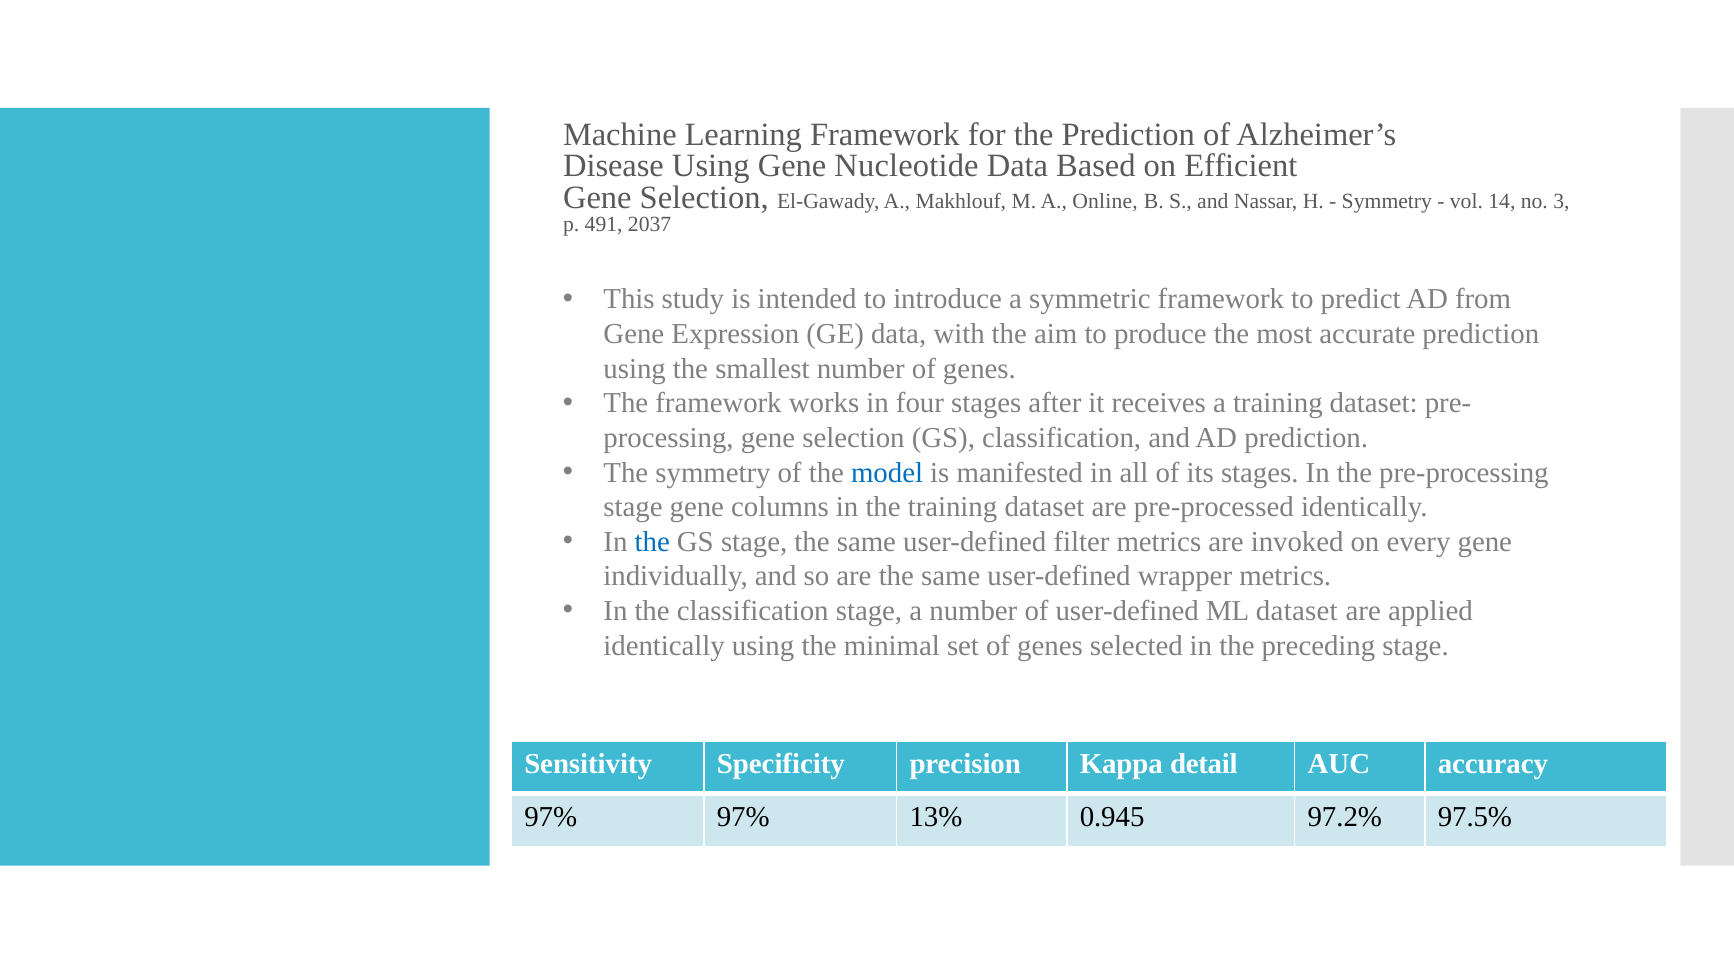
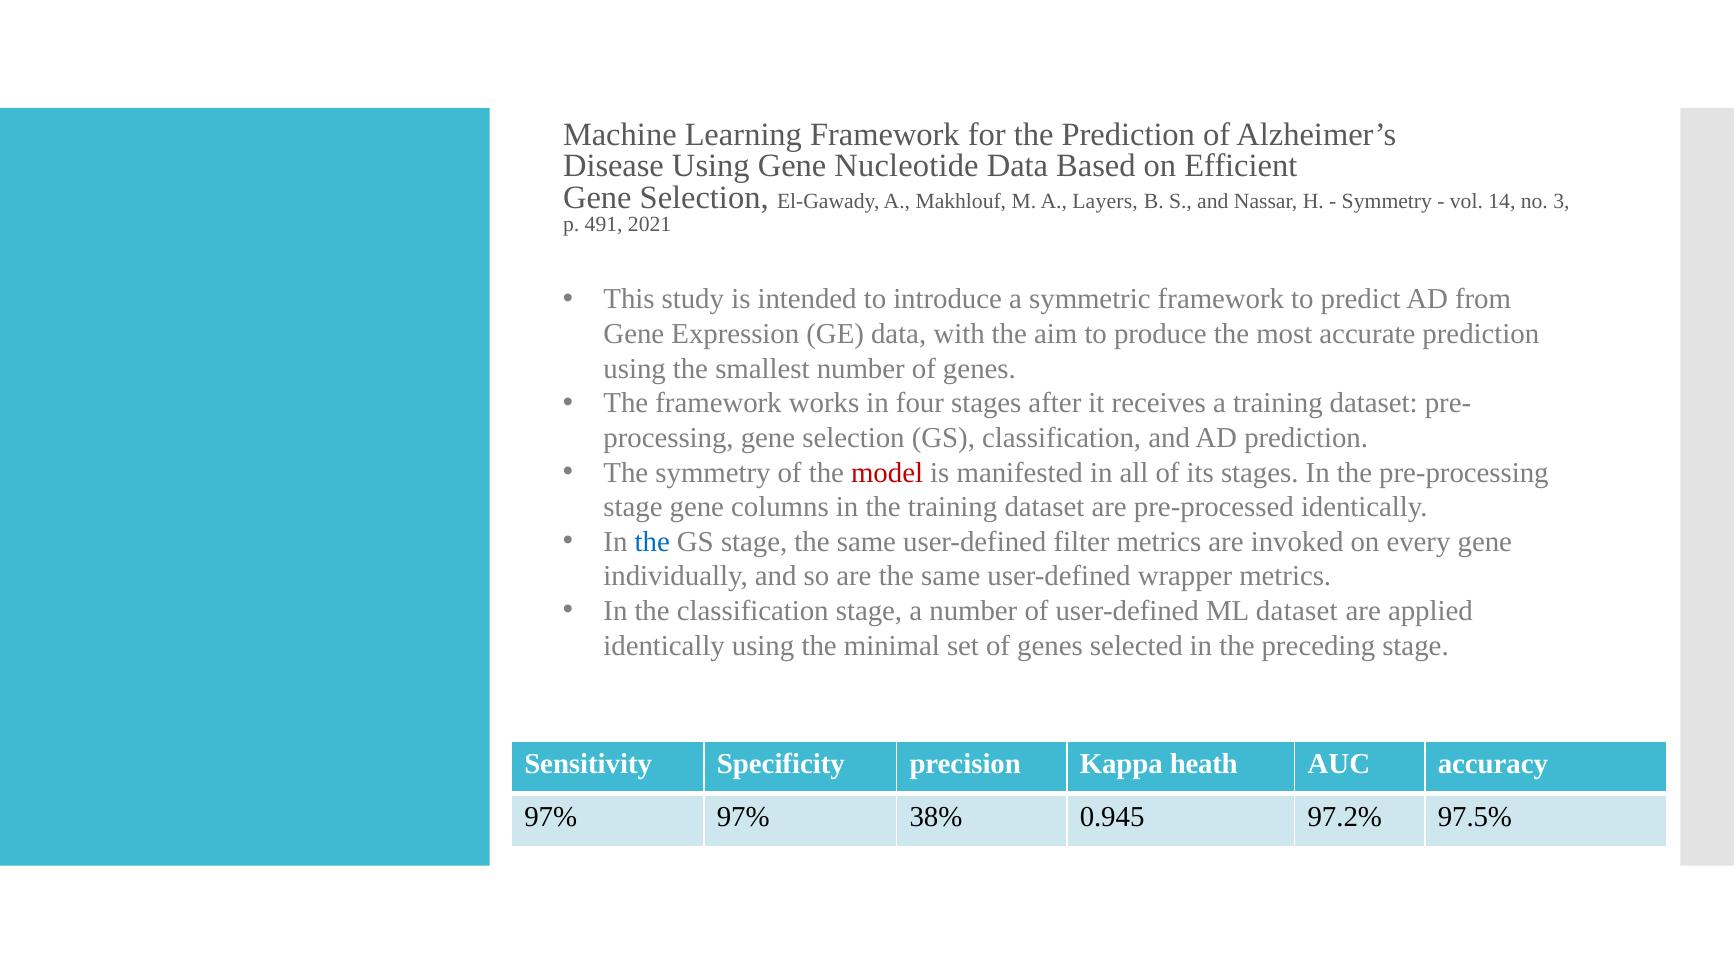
Online: Online -> Layers
2037: 2037 -> 2021
model colour: blue -> red
detail: detail -> heath
13%: 13% -> 38%
